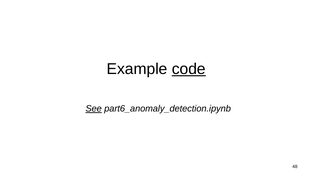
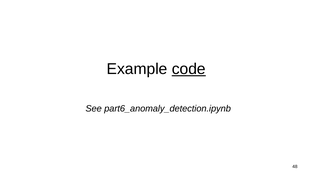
See underline: present -> none
